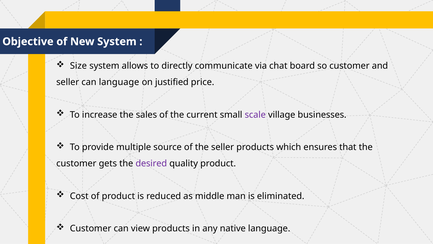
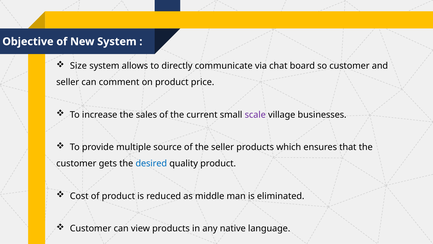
can language: language -> comment
on justified: justified -> product
desired colour: purple -> blue
